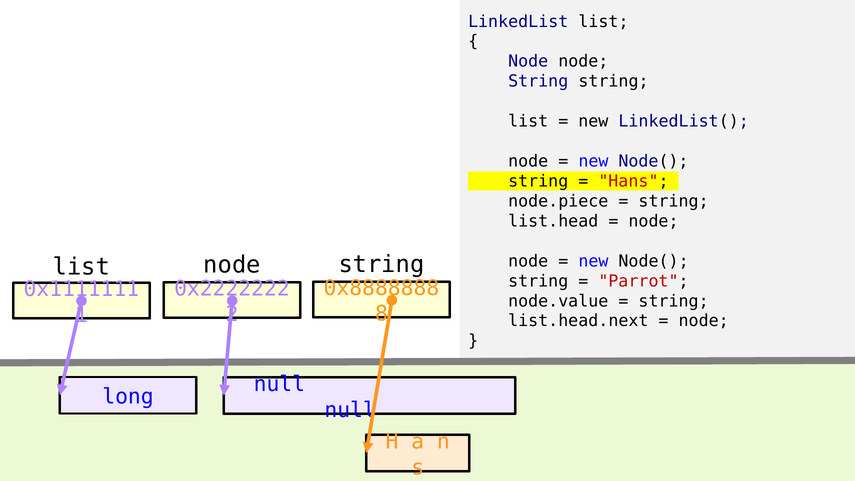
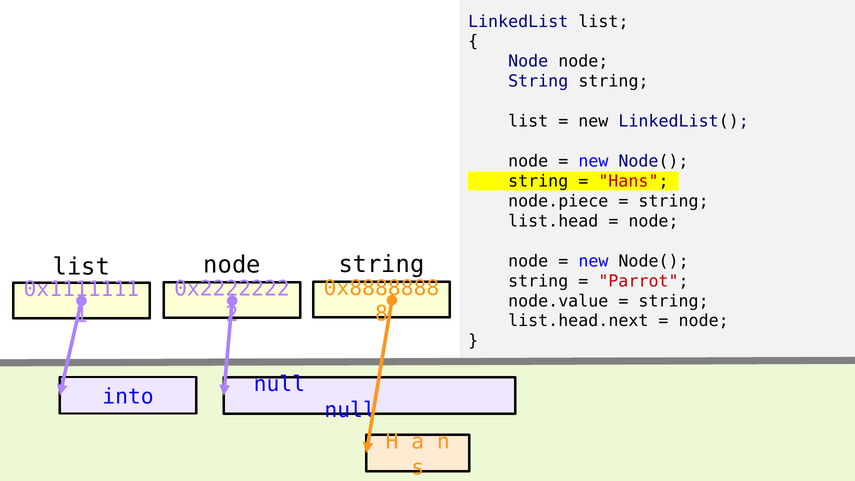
long: long -> into
